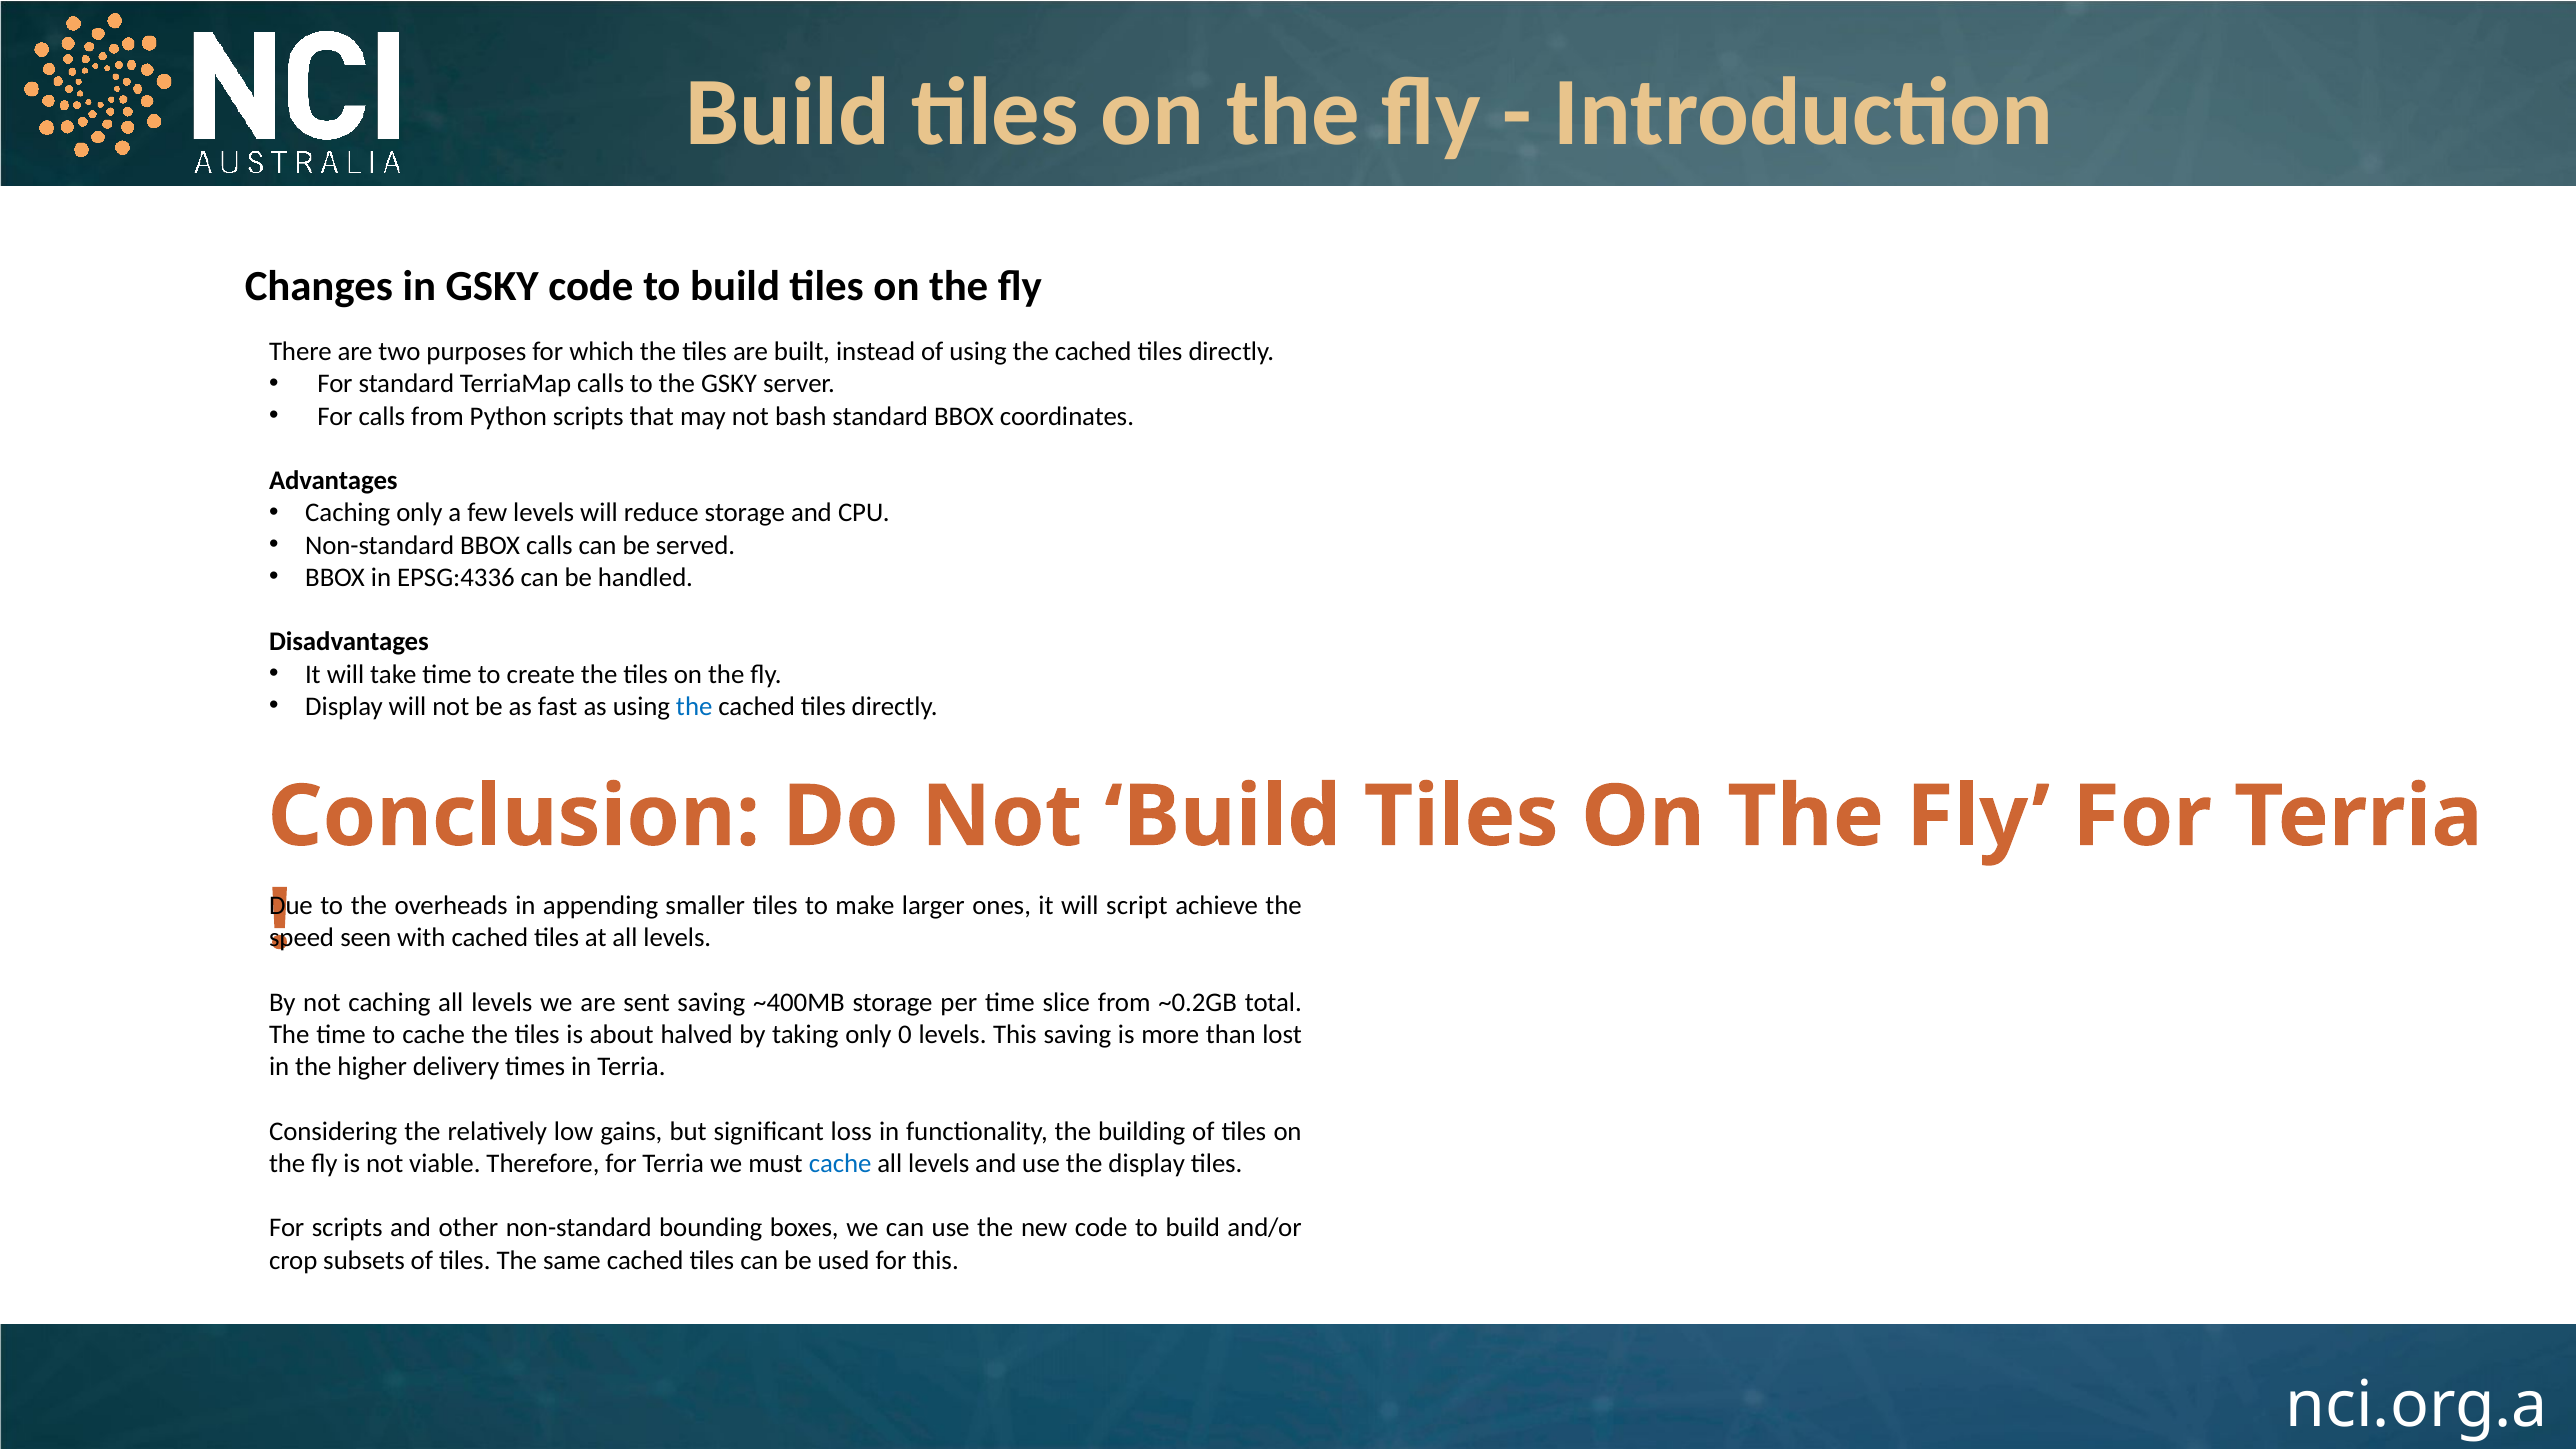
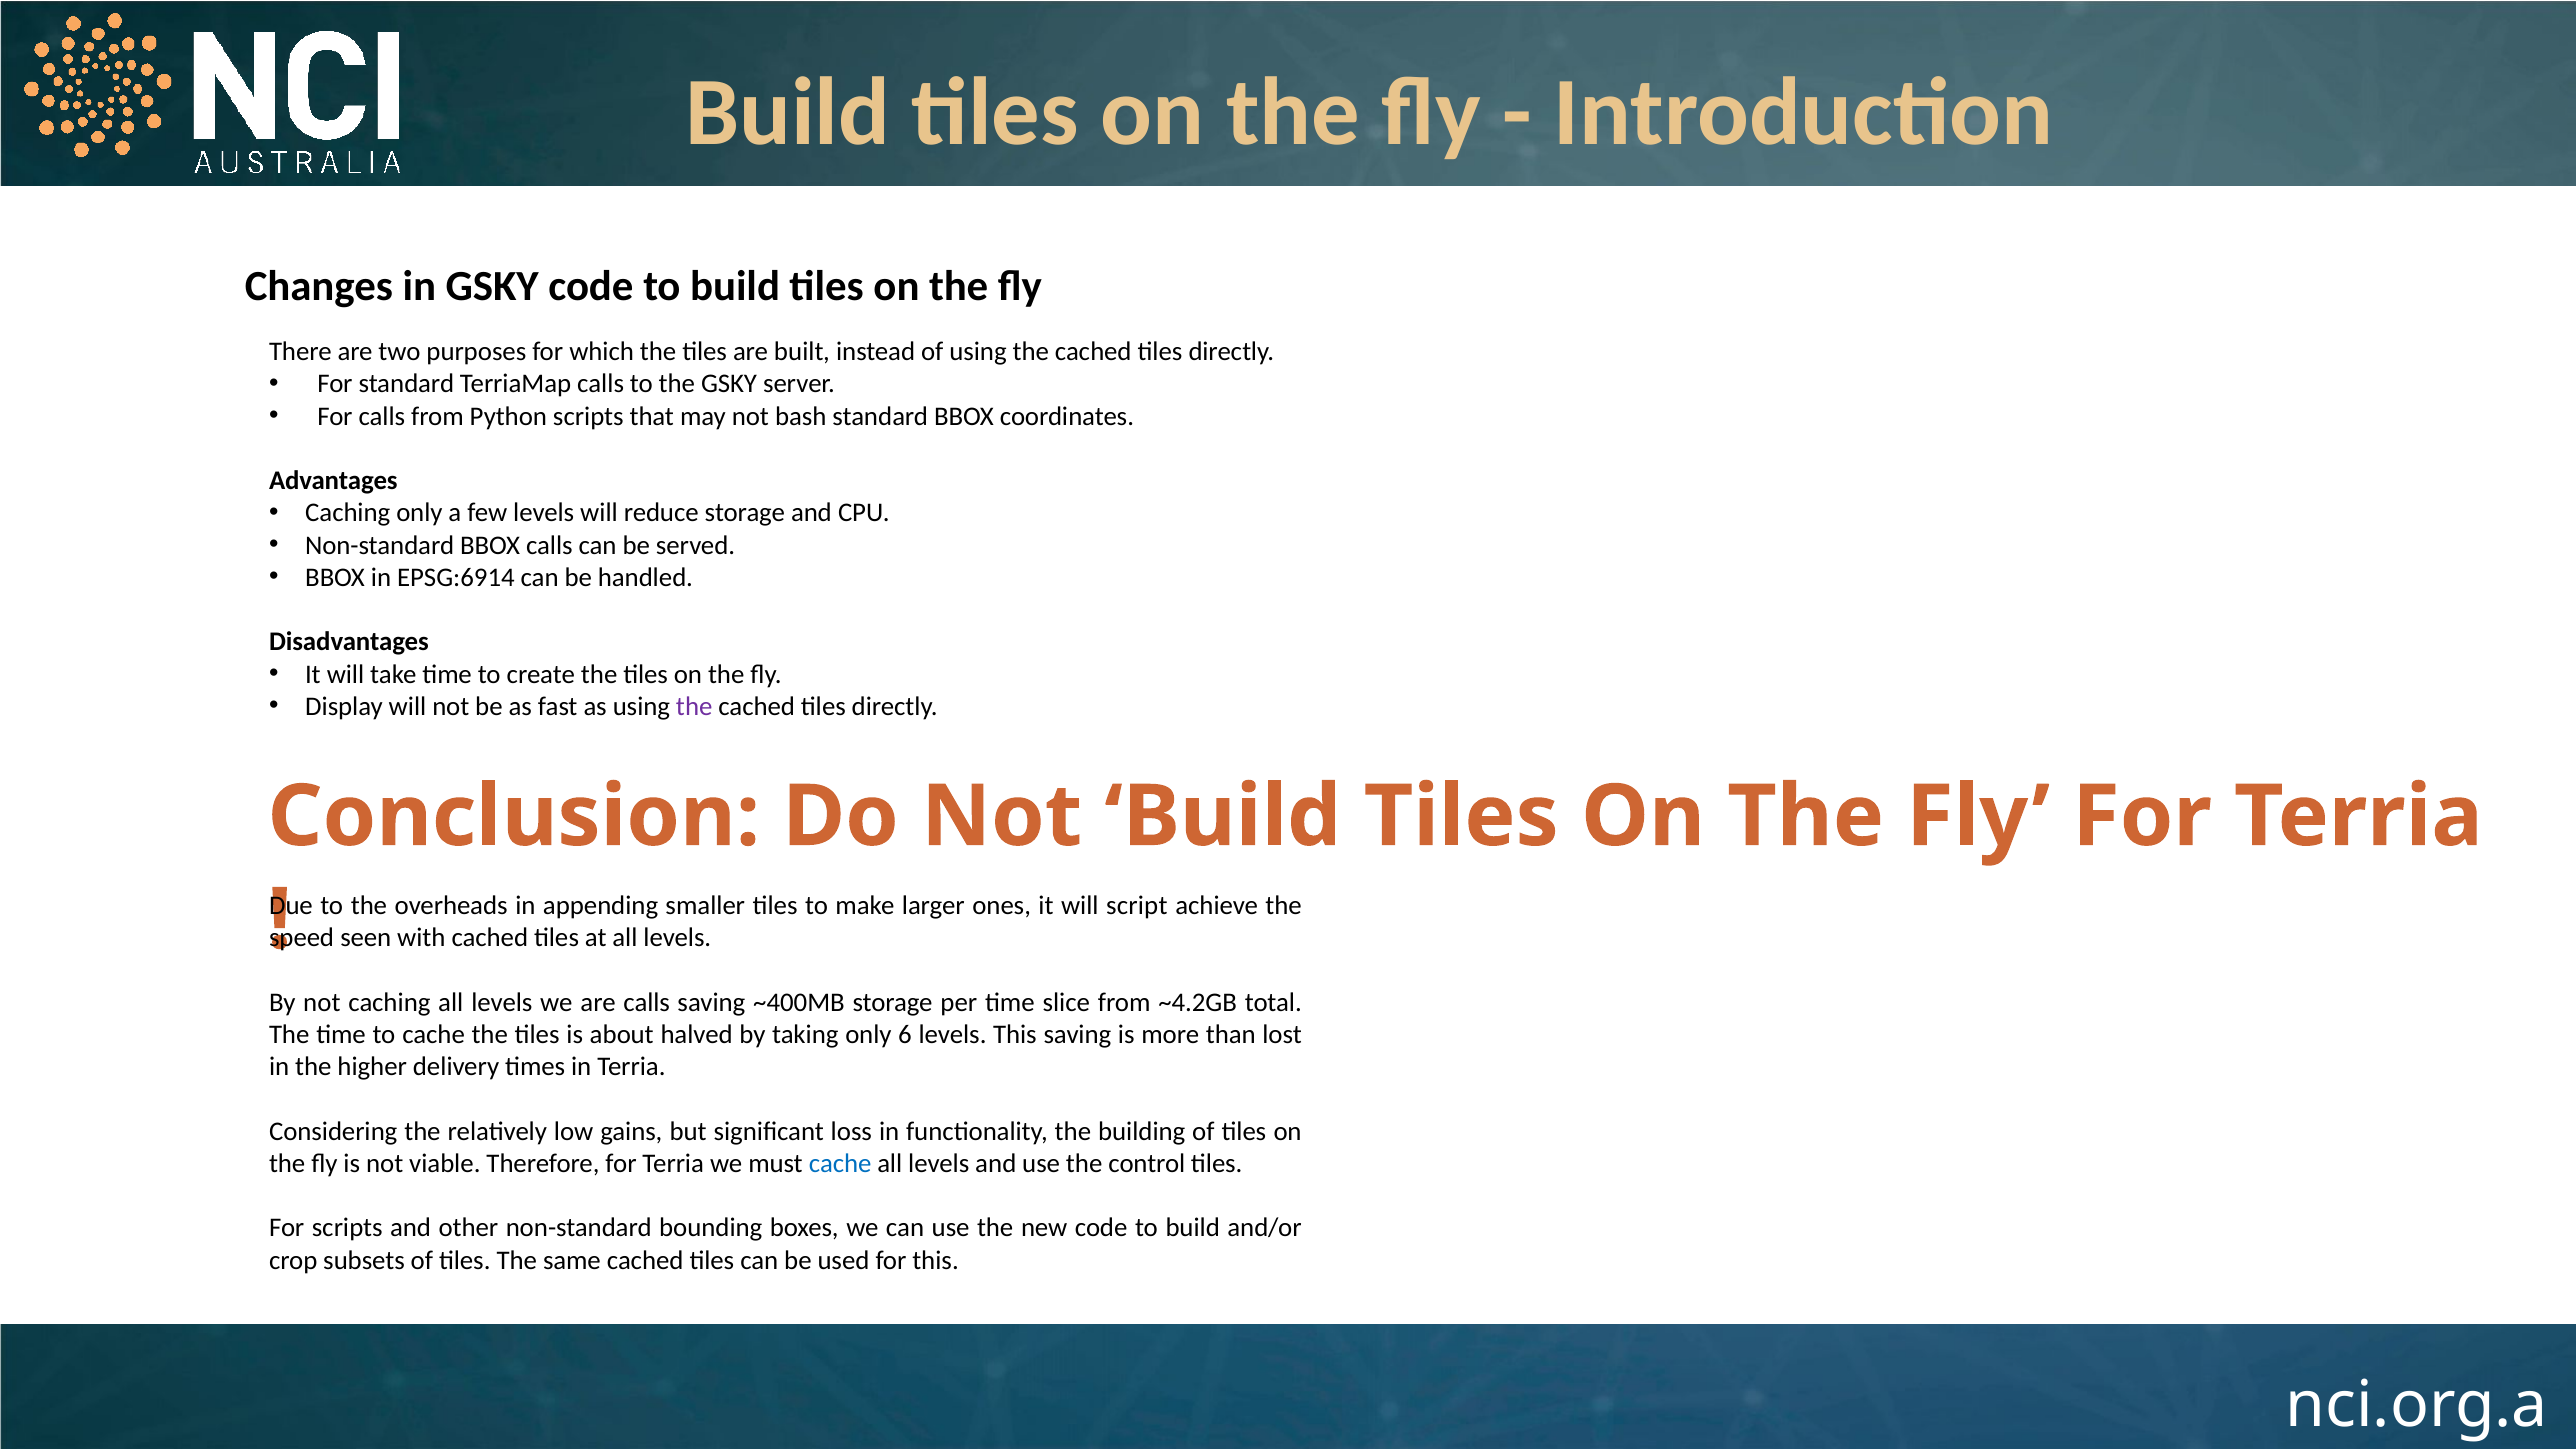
EPSG:4336: EPSG:4336 -> EPSG:6914
the at (694, 707) colour: blue -> purple
are sent: sent -> calls
~0.2GB: ~0.2GB -> ~4.2GB
0: 0 -> 6
the display: display -> control
